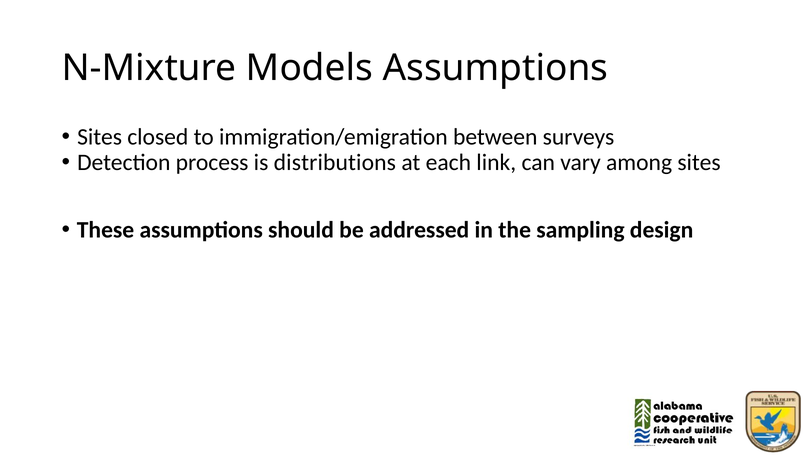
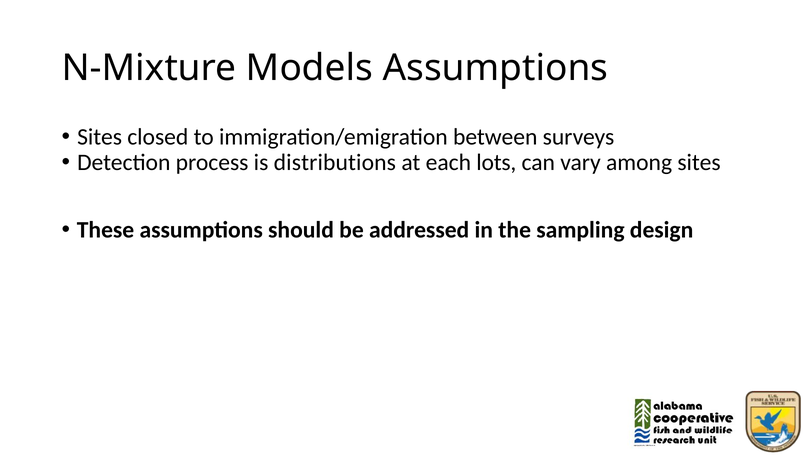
link: link -> lots
